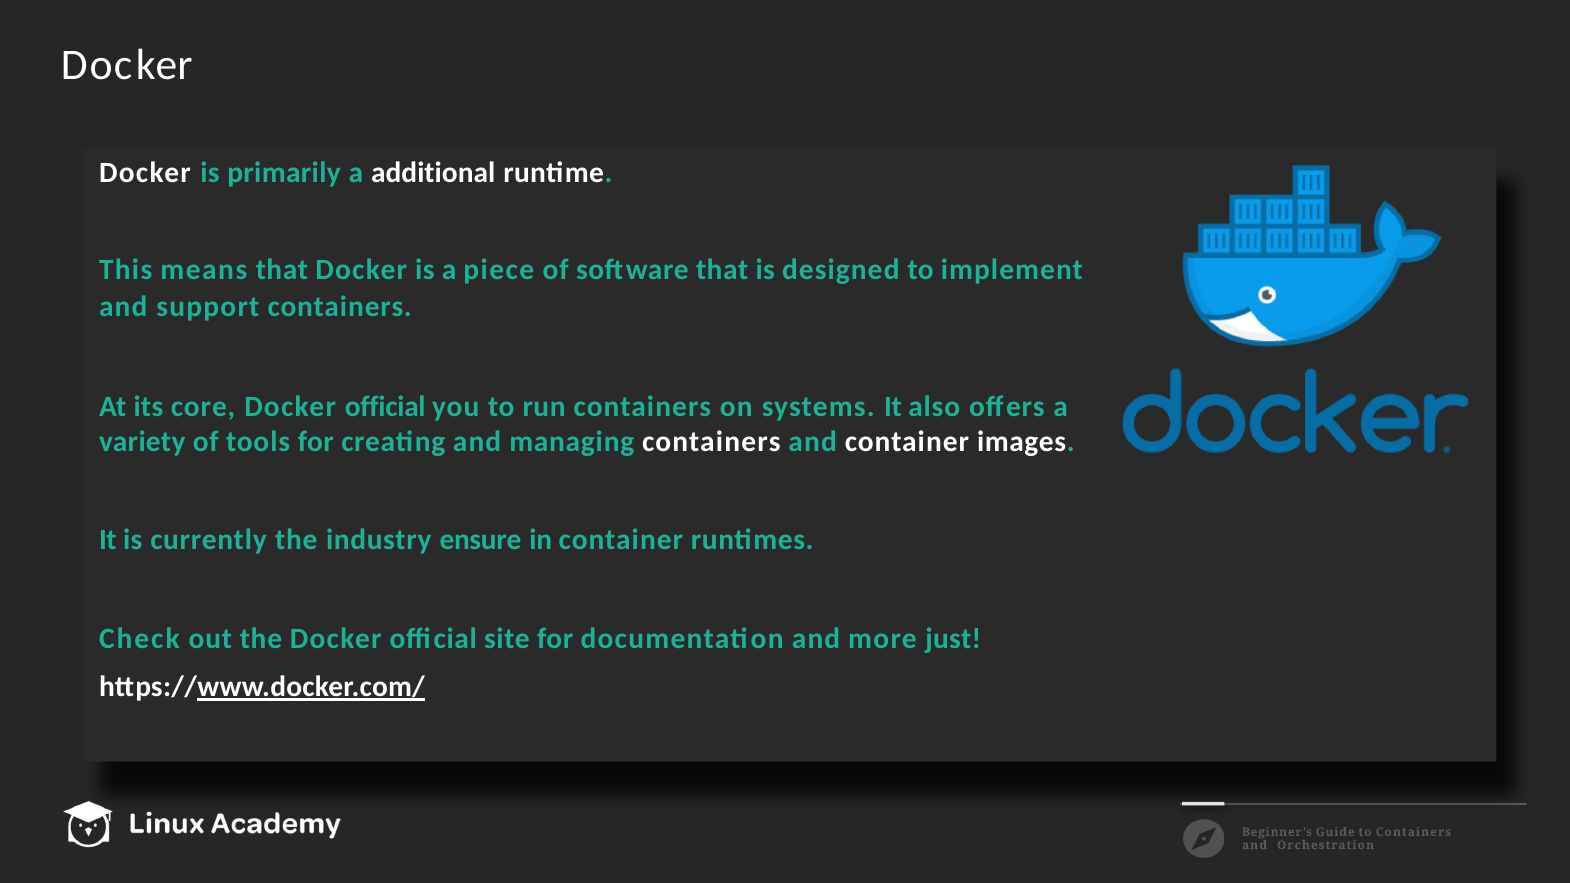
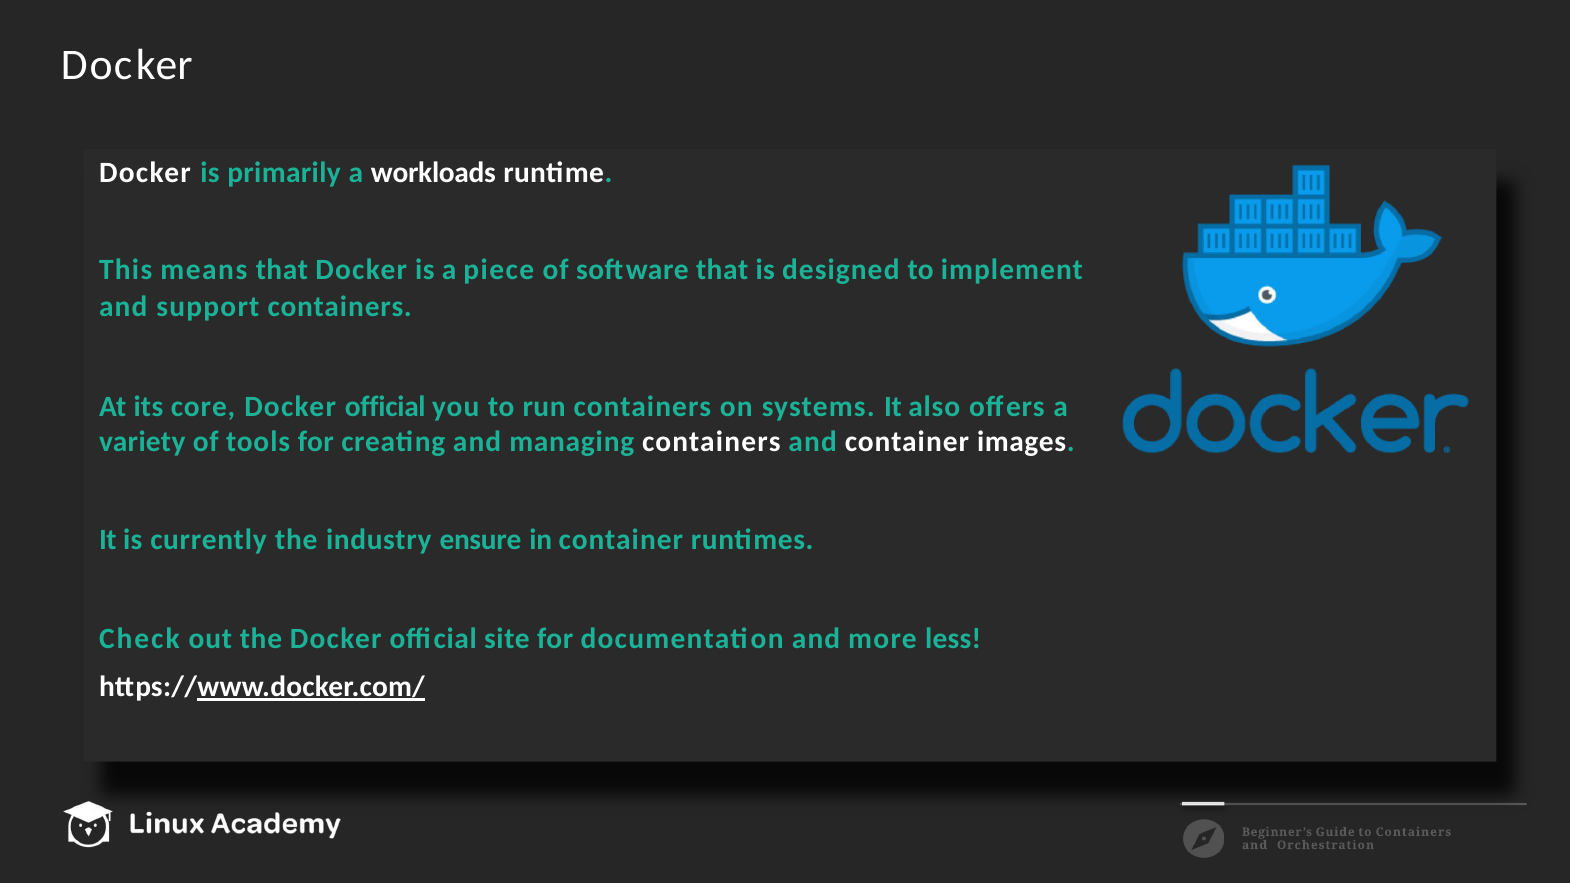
additional: additional -> workloads
just: just -> less
